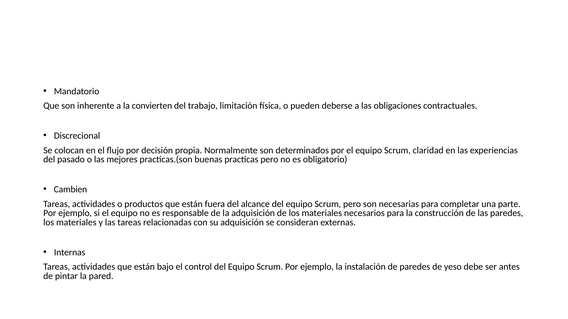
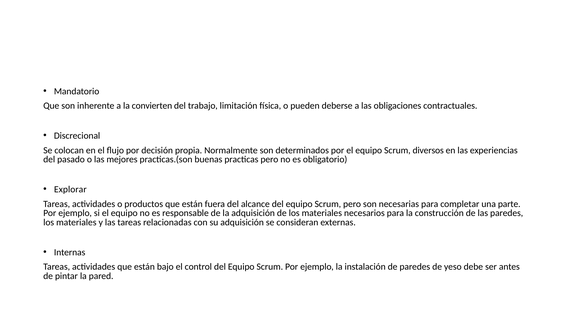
claridad: claridad -> diversos
Cambien: Cambien -> Explorar
